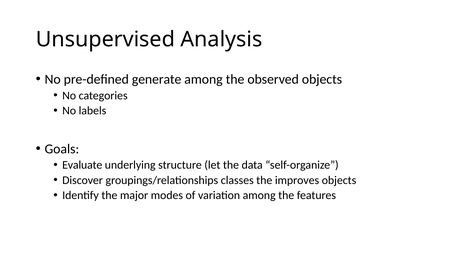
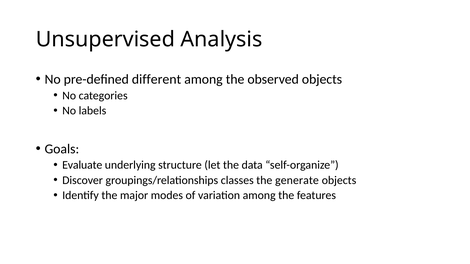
generate: generate -> different
improves: improves -> generate
